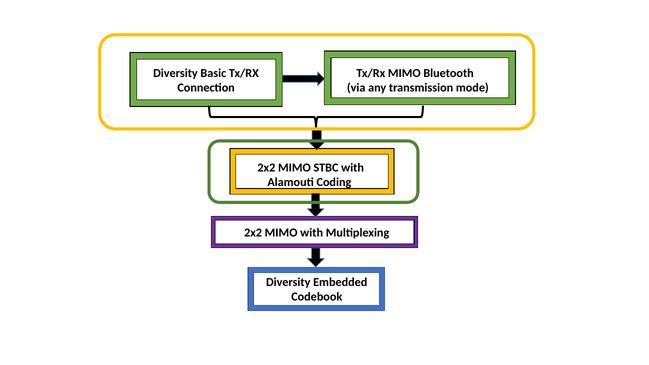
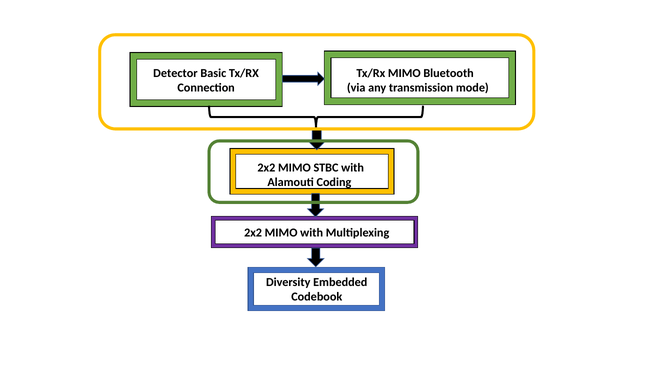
Diversity at (175, 73): Diversity -> Detector
